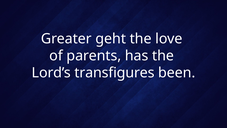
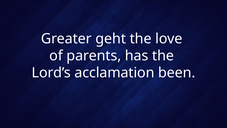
transfigures: transfigures -> acclamation
